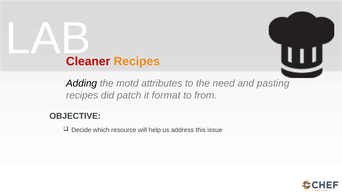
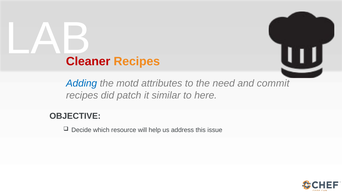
Adding colour: black -> blue
pasting: pasting -> commit
format: format -> similar
from: from -> here
